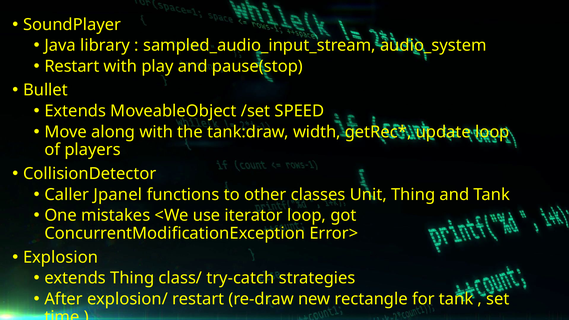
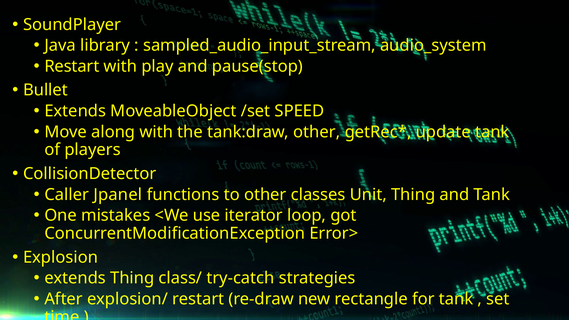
tank:draw width: width -> other
update loop: loop -> tank
